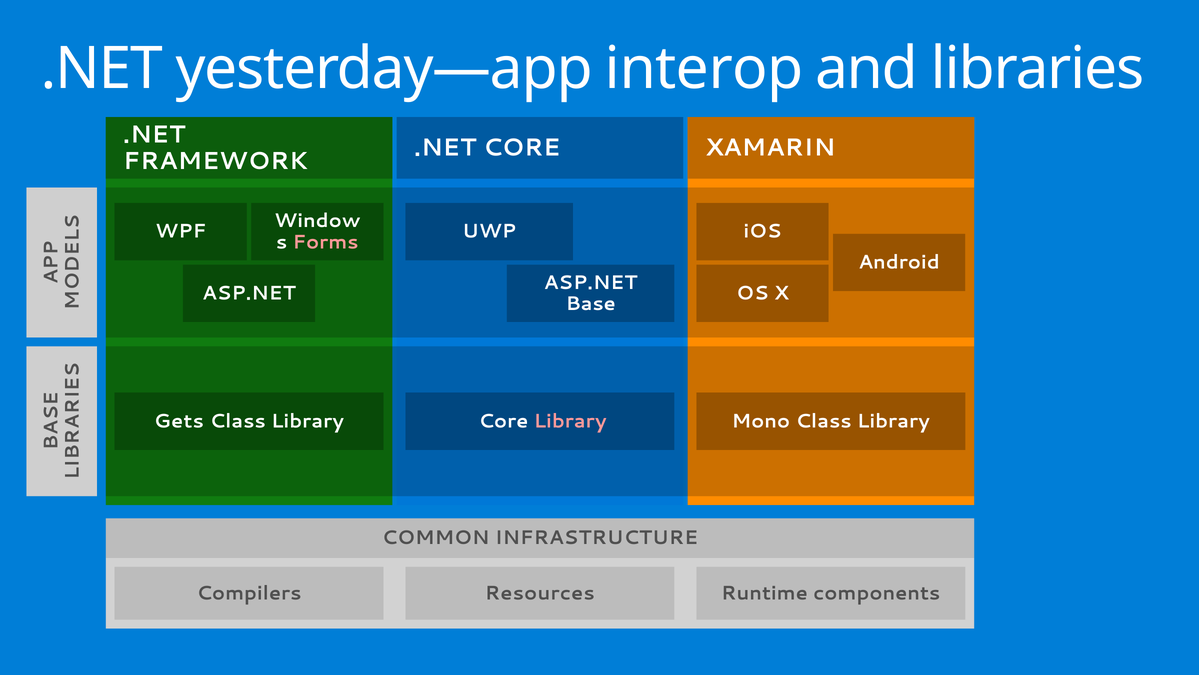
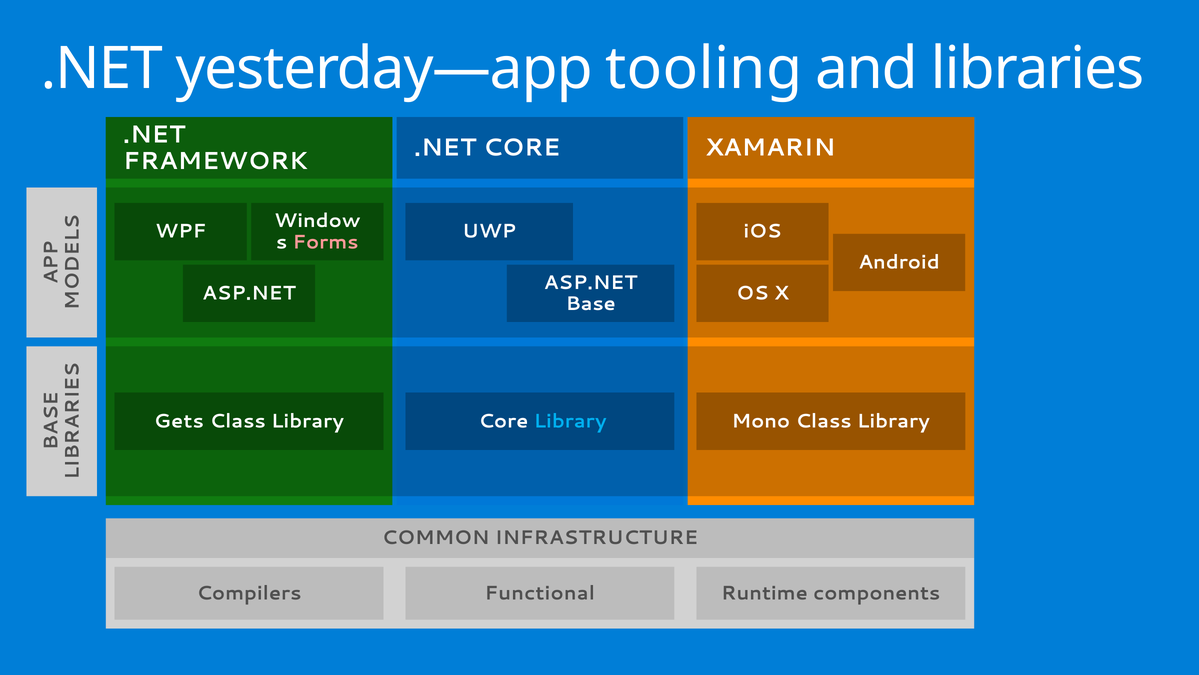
interop: interop -> tooling
Library at (570, 421) colour: pink -> light blue
Resources: Resources -> Functional
